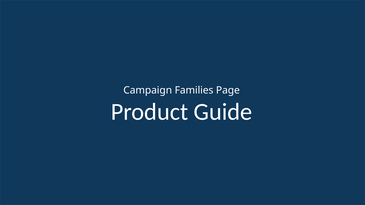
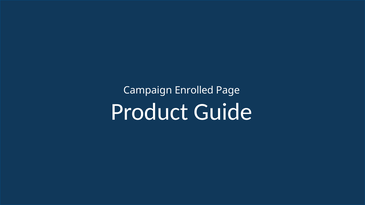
Families: Families -> Enrolled
